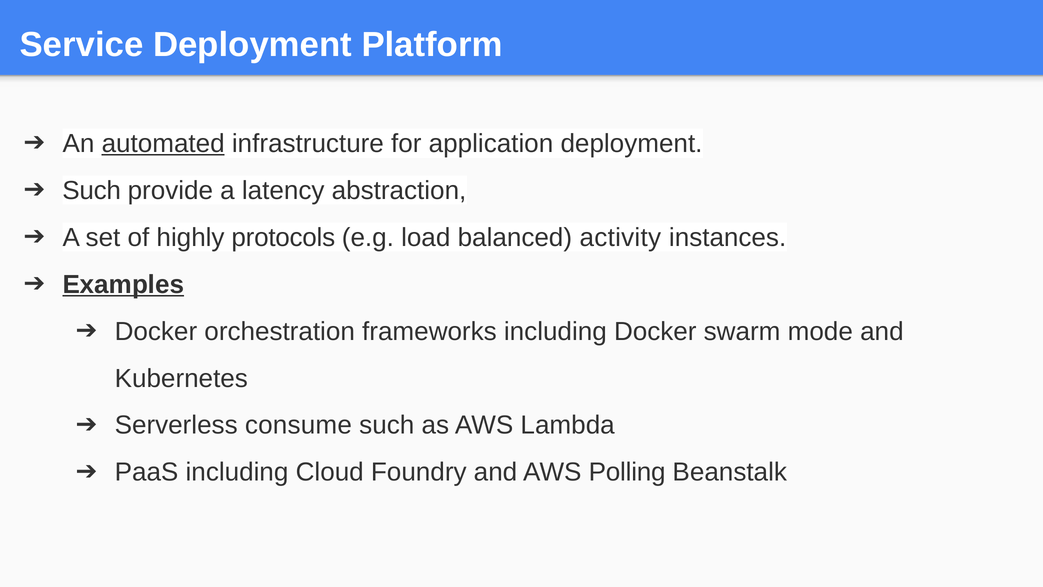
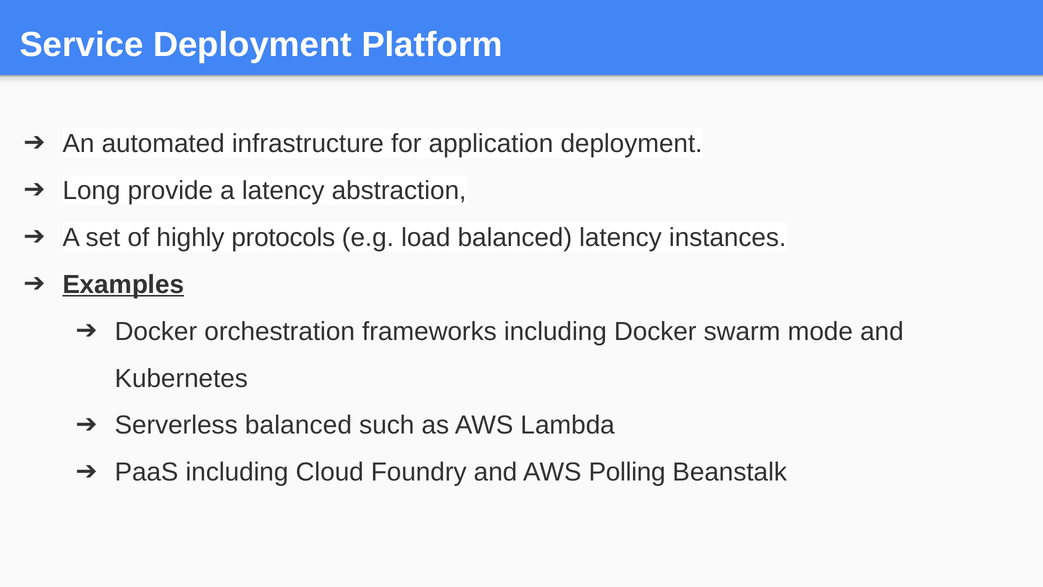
automated underline: present -> none
Such at (92, 190): Such -> Long
balanced activity: activity -> latency
Serverless consume: consume -> balanced
